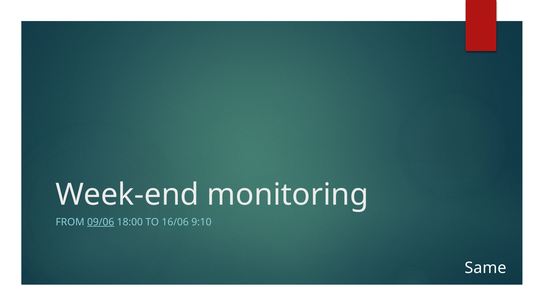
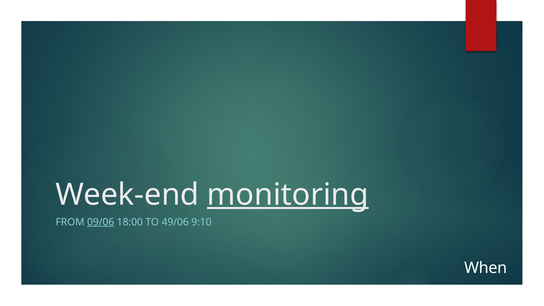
monitoring underline: none -> present
16/06: 16/06 -> 49/06
Same: Same -> When
